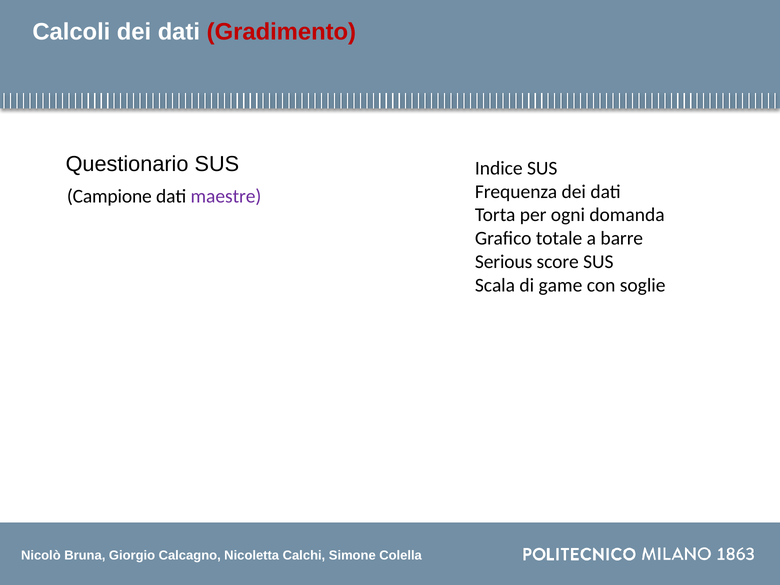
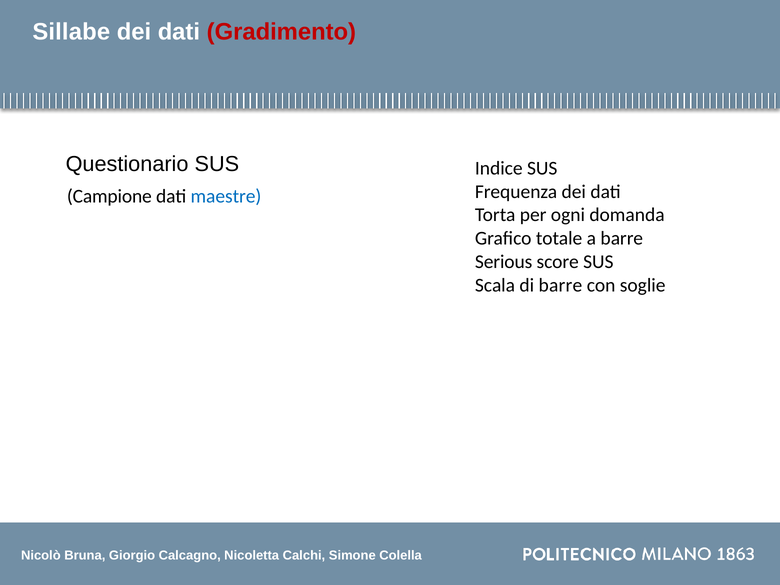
Calcoli: Calcoli -> Sillabe
maestre colour: purple -> blue
di game: game -> barre
